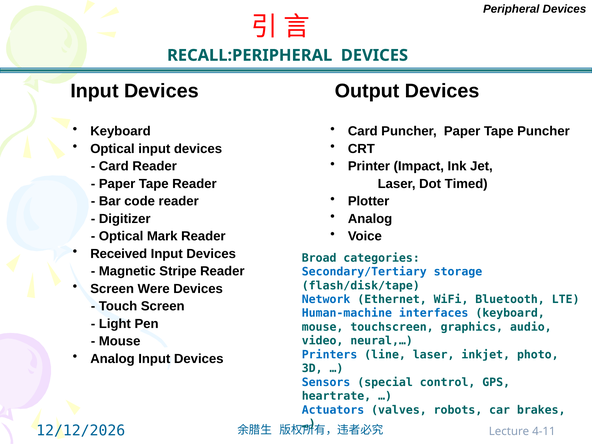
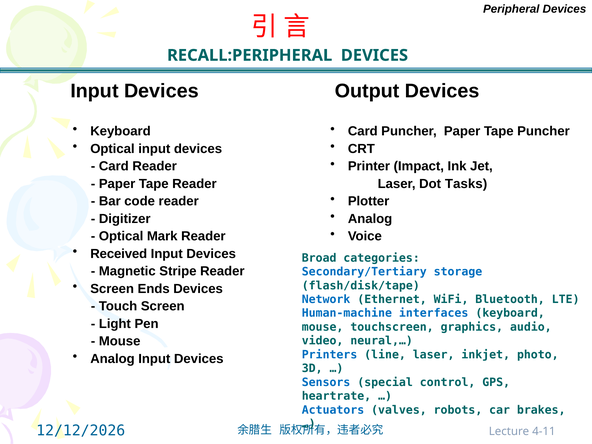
Timed: Timed -> Tasks
Were: Were -> Ends
